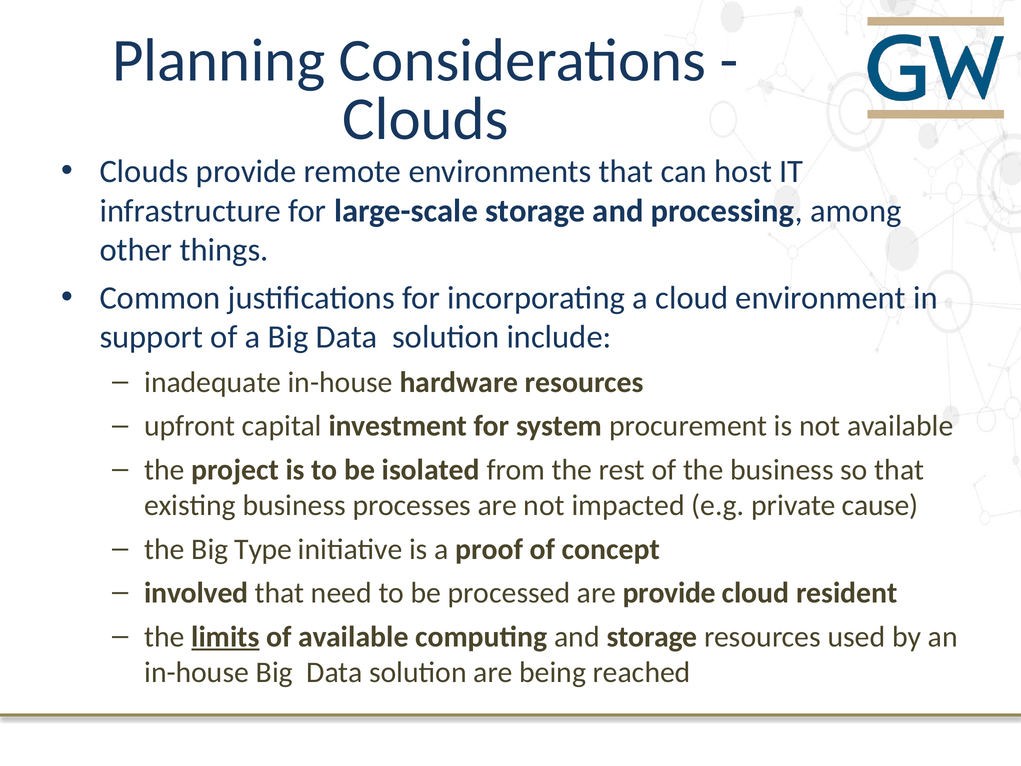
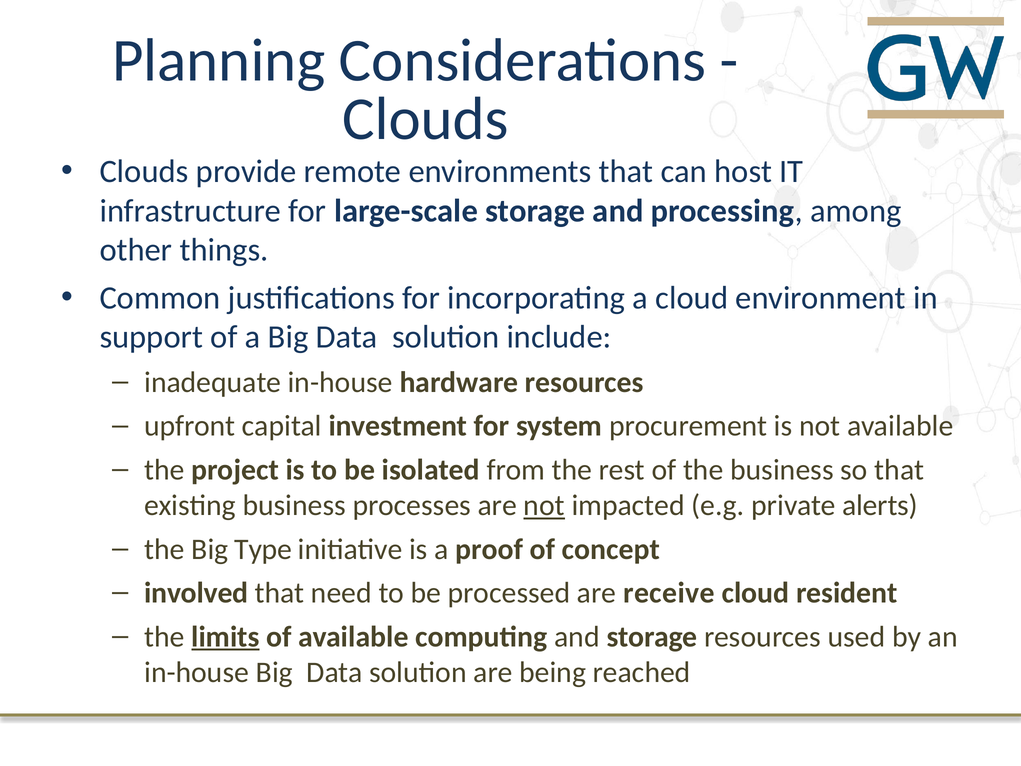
not at (544, 505) underline: none -> present
cause: cause -> alerts
are provide: provide -> receive
